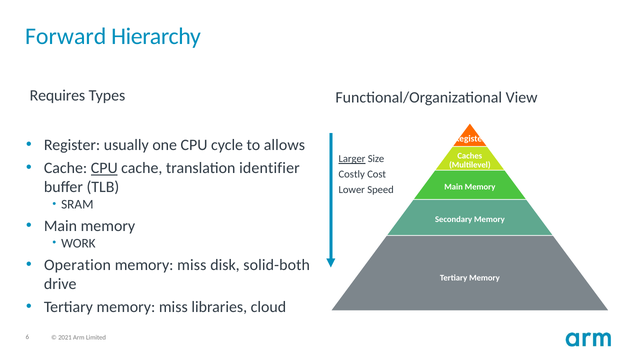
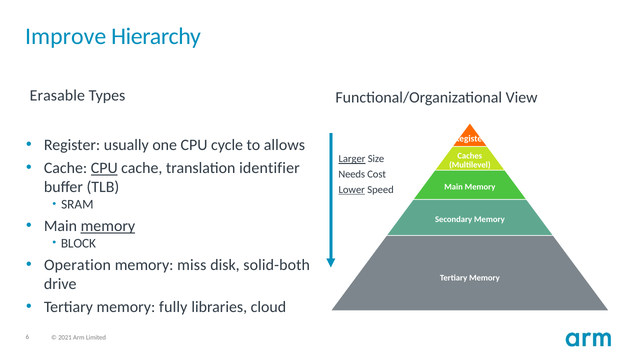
Forward: Forward -> Improve
Requires: Requires -> Erasable
Costly: Costly -> Needs
Lower underline: none -> present
memory at (108, 226) underline: none -> present
WORK: WORK -> BLOCK
Tertiary memory miss: miss -> fully
